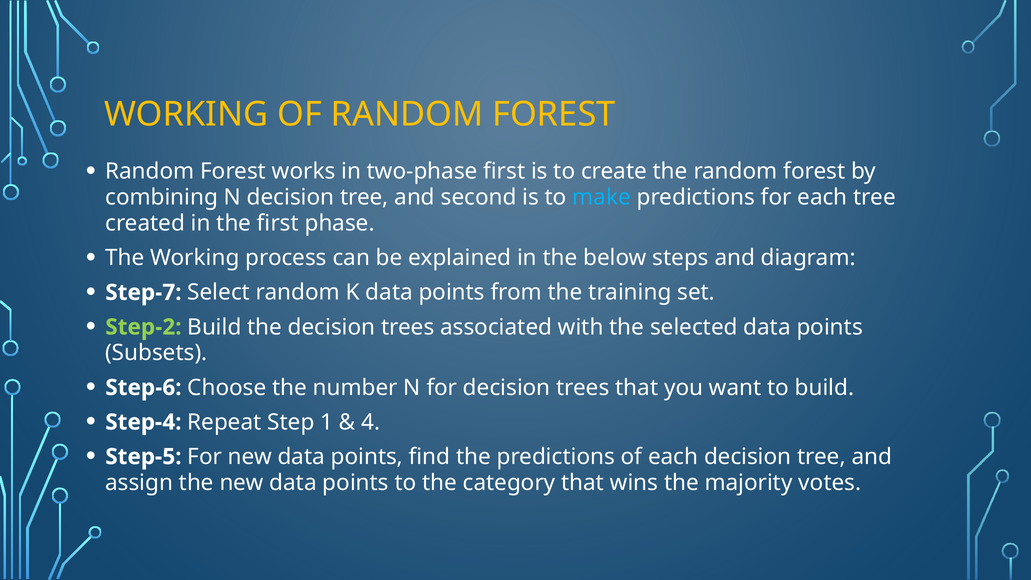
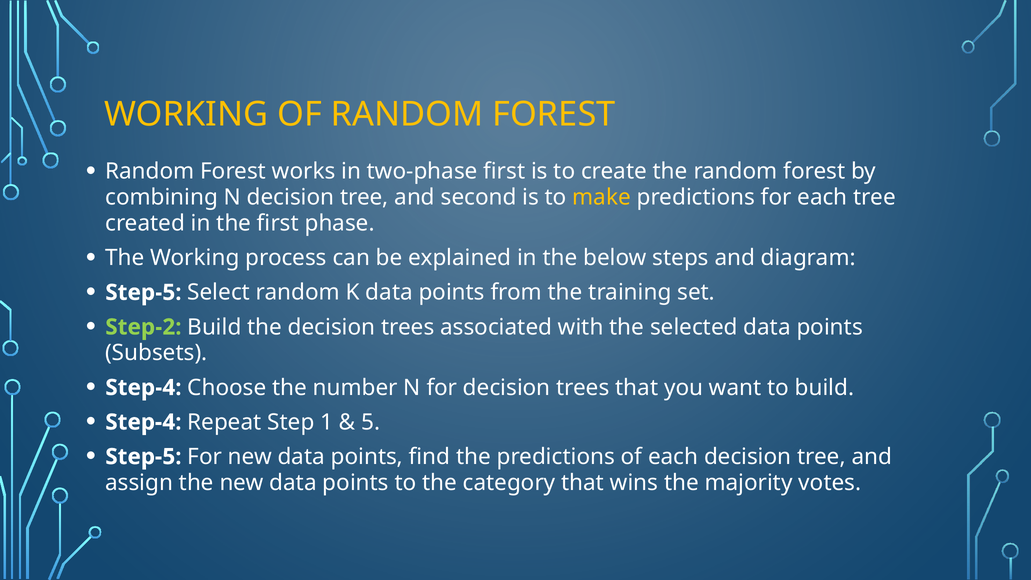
make colour: light blue -> yellow
Step-7 at (143, 292): Step-7 -> Step-5
Step-6 at (143, 388): Step-6 -> Step-4
4: 4 -> 5
